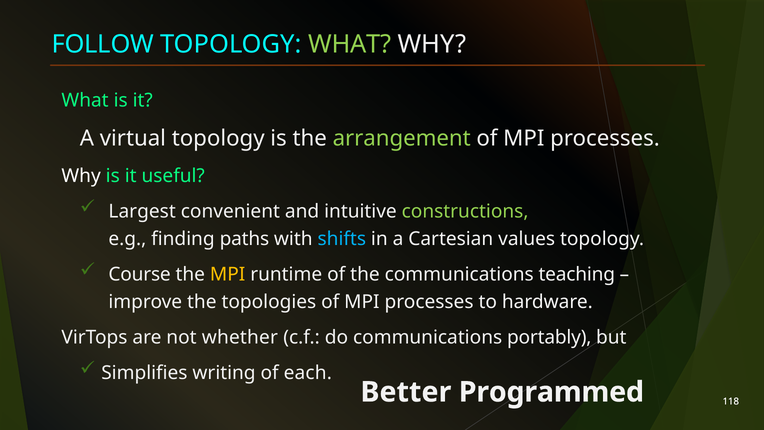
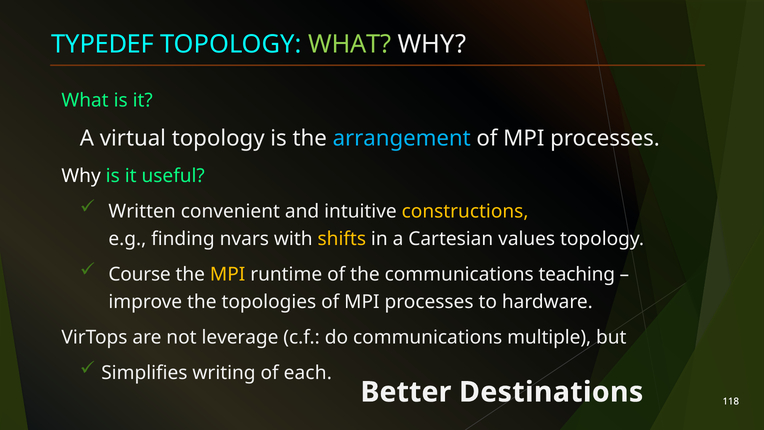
FOLLOW: FOLLOW -> TYPEDEF
arrangement colour: light green -> light blue
Largest: Largest -> Written
constructions colour: light green -> yellow
paths: paths -> nvars
shifts colour: light blue -> yellow
whether: whether -> leverage
portably: portably -> multiple
Programmed: Programmed -> Destinations
